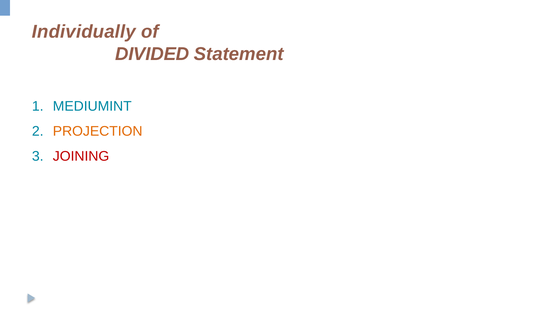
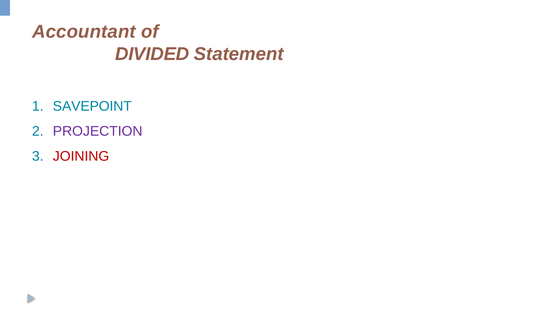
Individually: Individually -> Accountant
MEDIUMINT: MEDIUMINT -> SAVEPOINT
PROJECTION colour: orange -> purple
